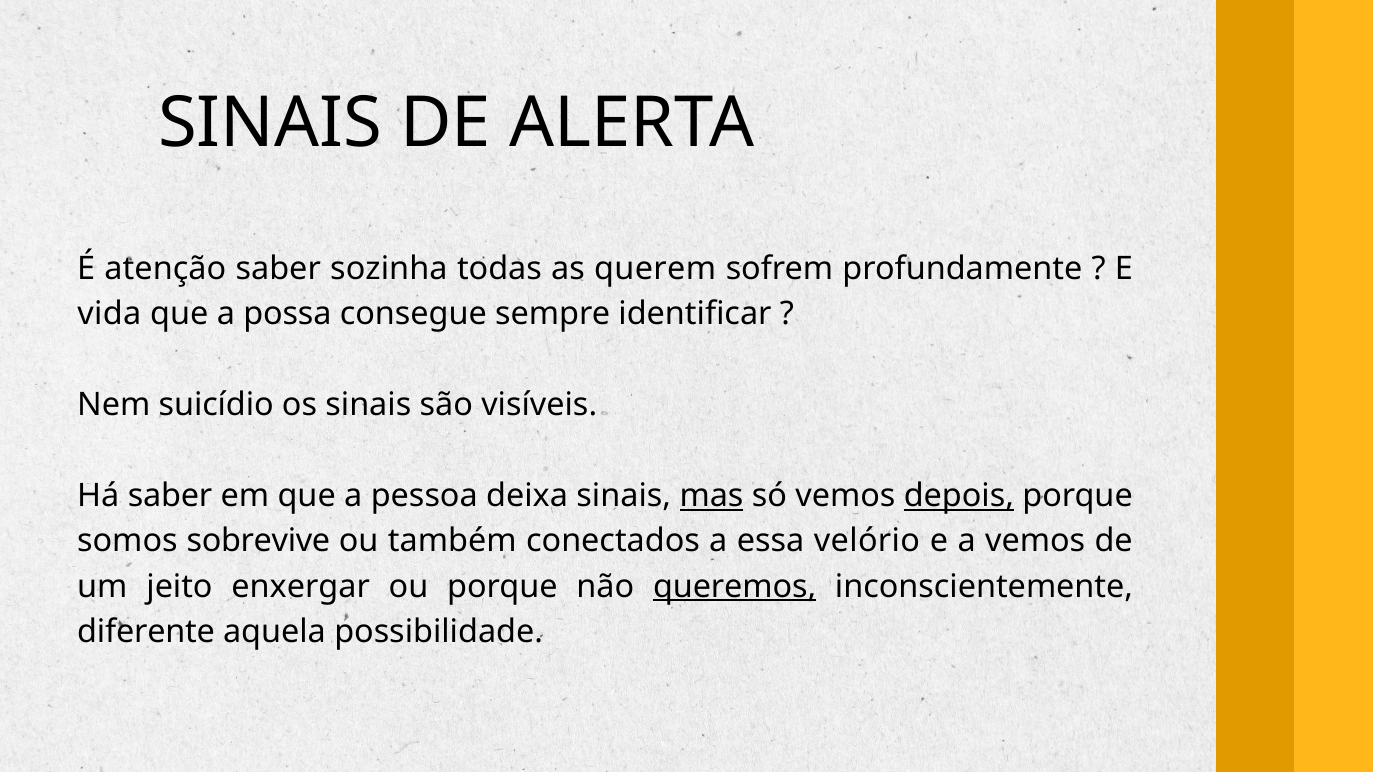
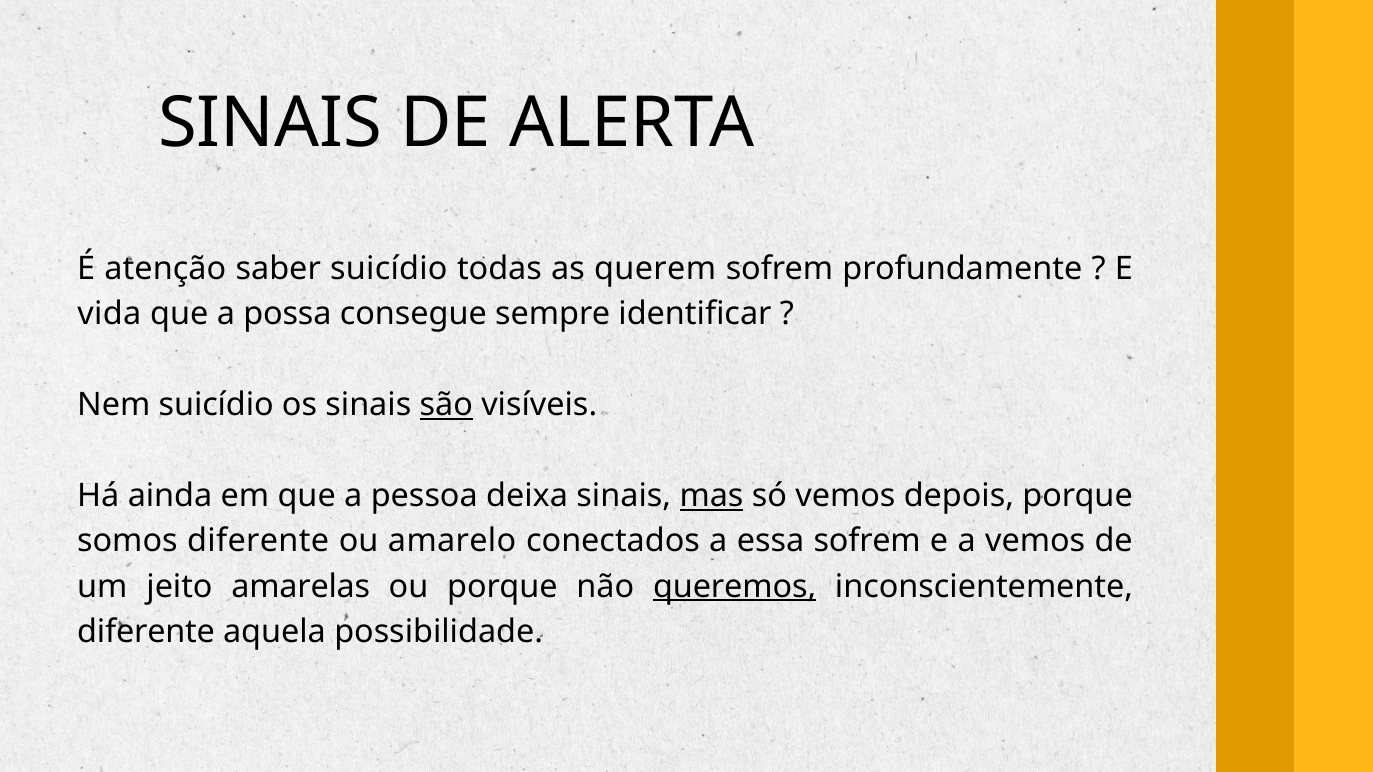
saber sozinha: sozinha -> suicídio
são underline: none -> present
Há saber: saber -> ainda
depois underline: present -> none
somos sobrevive: sobrevive -> diferente
também: também -> amarelo
essa velório: velório -> sofrem
enxergar: enxergar -> amarelas
